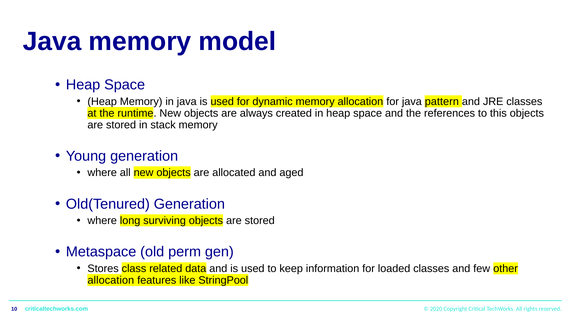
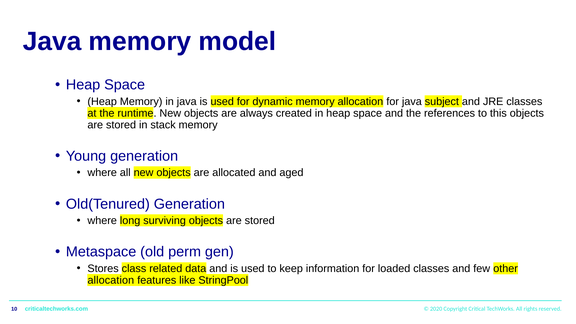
pattern: pattern -> subject
